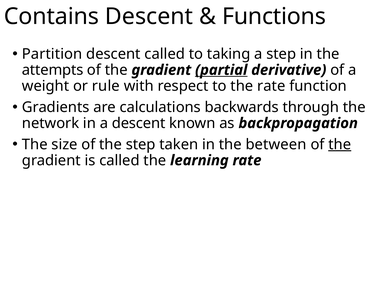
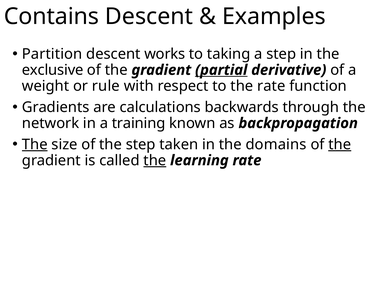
Functions: Functions -> Examples
descent called: called -> works
attempts: attempts -> exclusive
a descent: descent -> training
The at (35, 144) underline: none -> present
between: between -> domains
the at (155, 160) underline: none -> present
